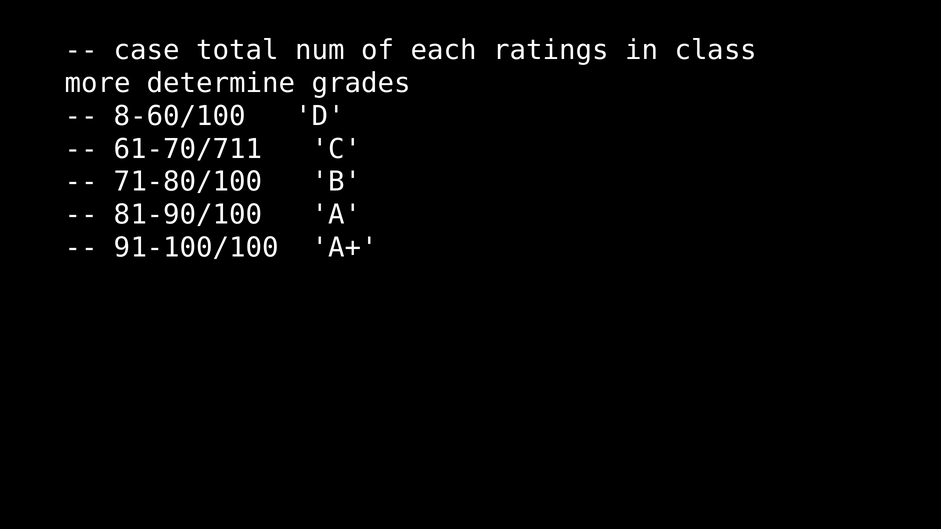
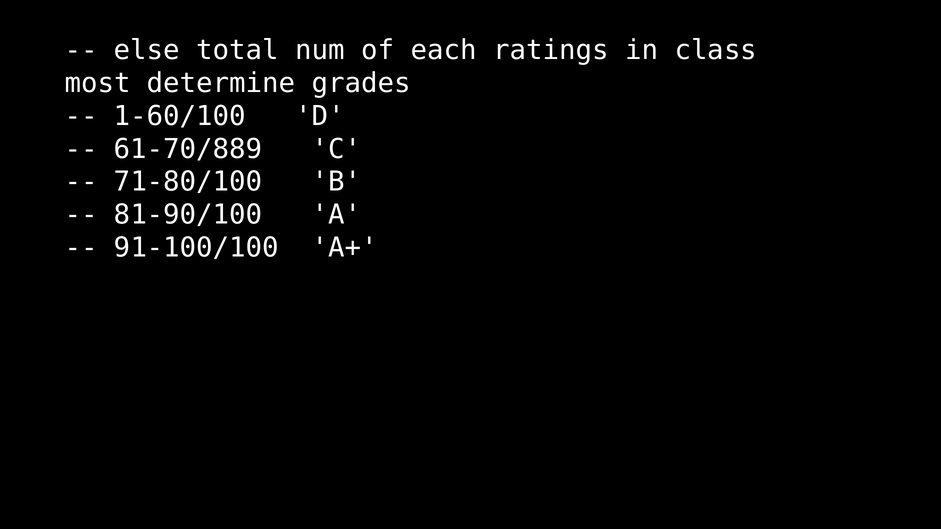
case: case -> else
more: more -> most
8-60/100: 8-60/100 -> 1-60/100
61-70/711: 61-70/711 -> 61-70/889
